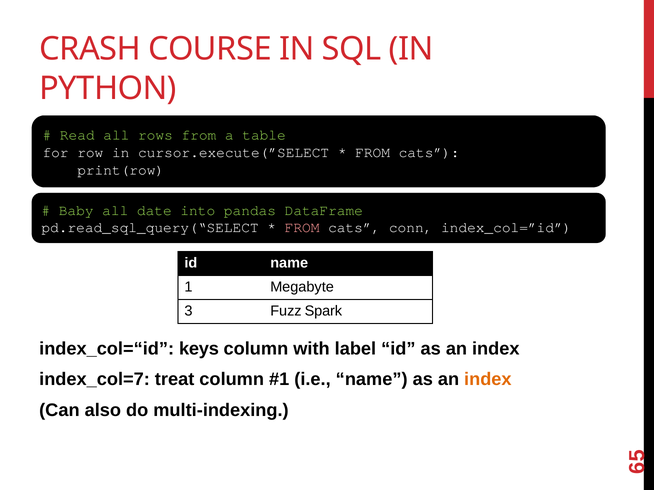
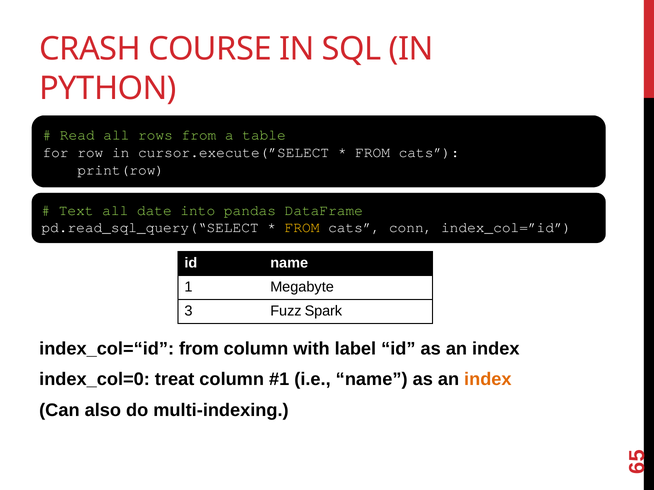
Baby: Baby -> Text
FROM at (302, 228) colour: pink -> yellow
index_col=“id keys: keys -> from
index_col=7: index_col=7 -> index_col=0
